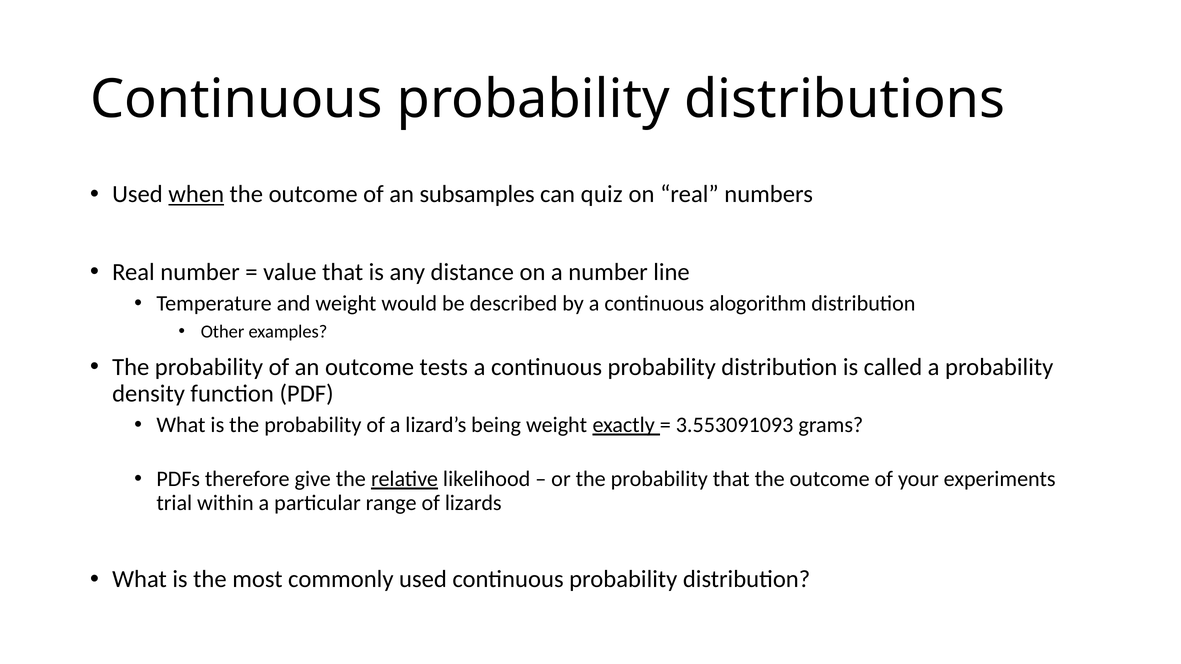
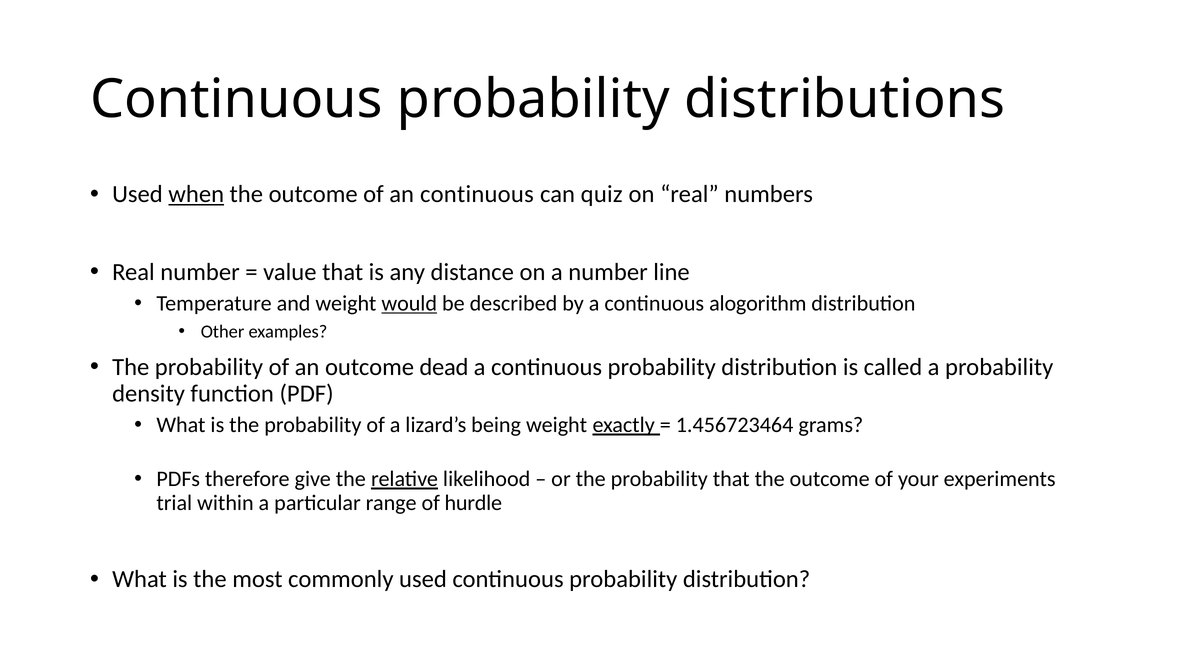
an subsamples: subsamples -> continuous
would underline: none -> present
tests: tests -> dead
3.553091093: 3.553091093 -> 1.456723464
lizards: lizards -> hurdle
